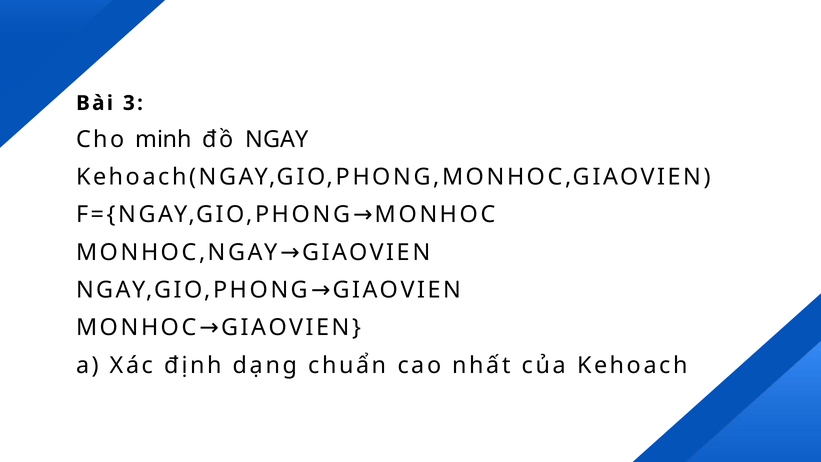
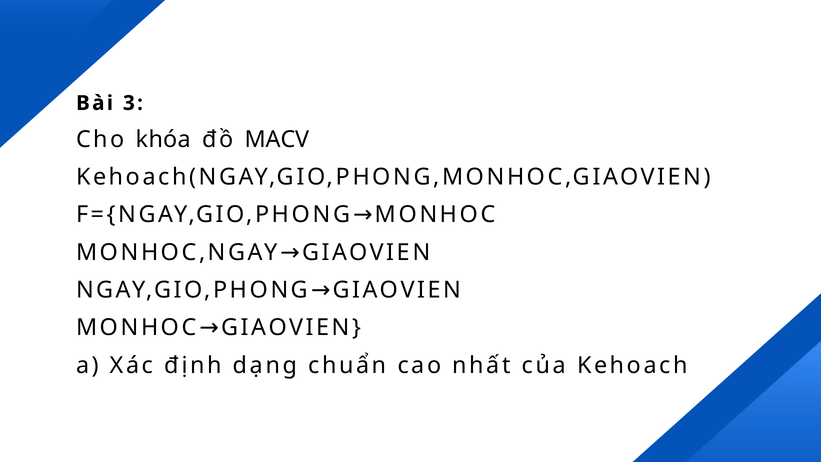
minh: minh -> khóa
NGAY: NGAY -> MACV
